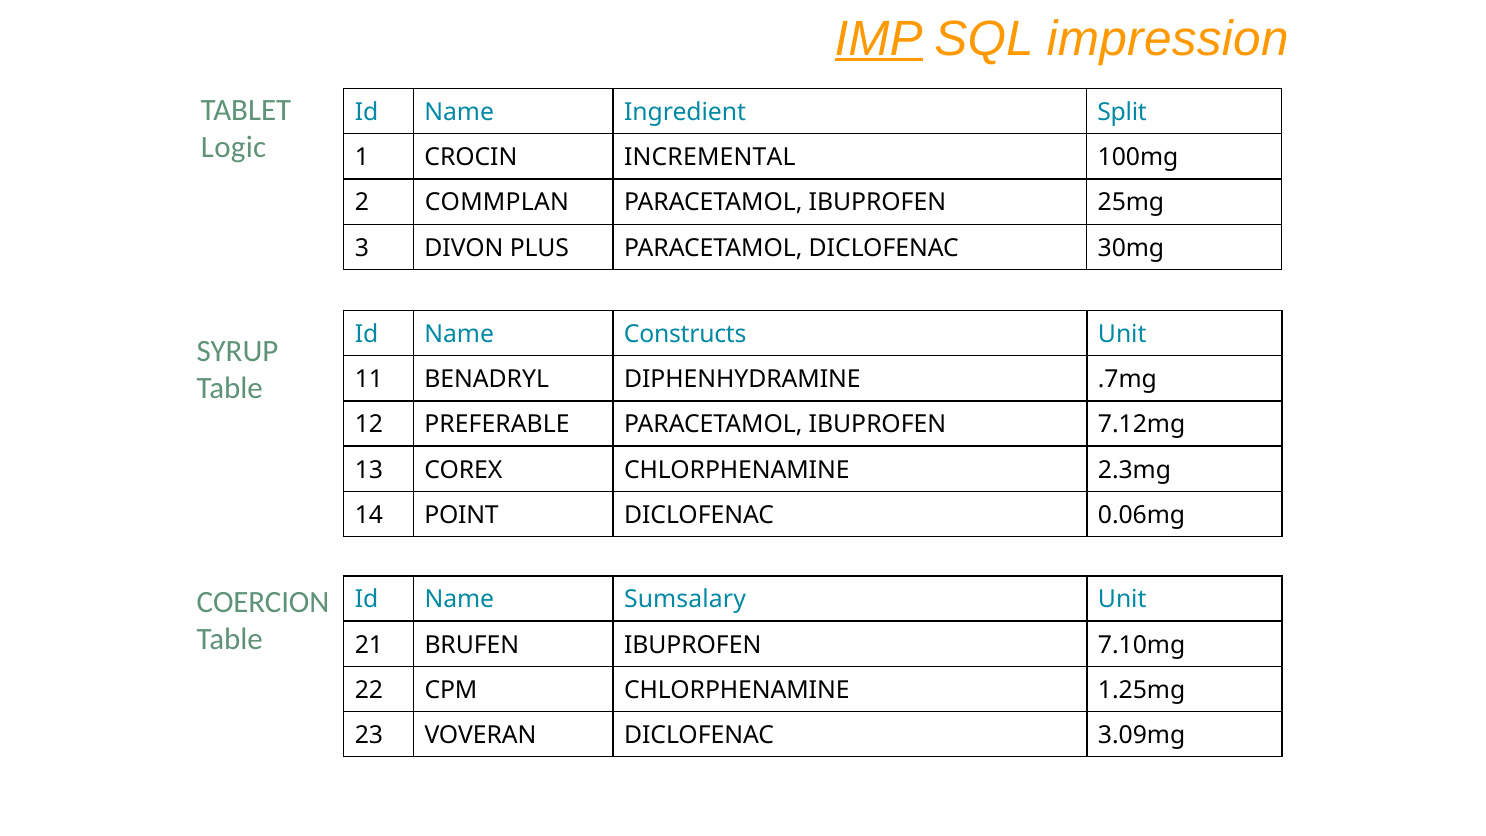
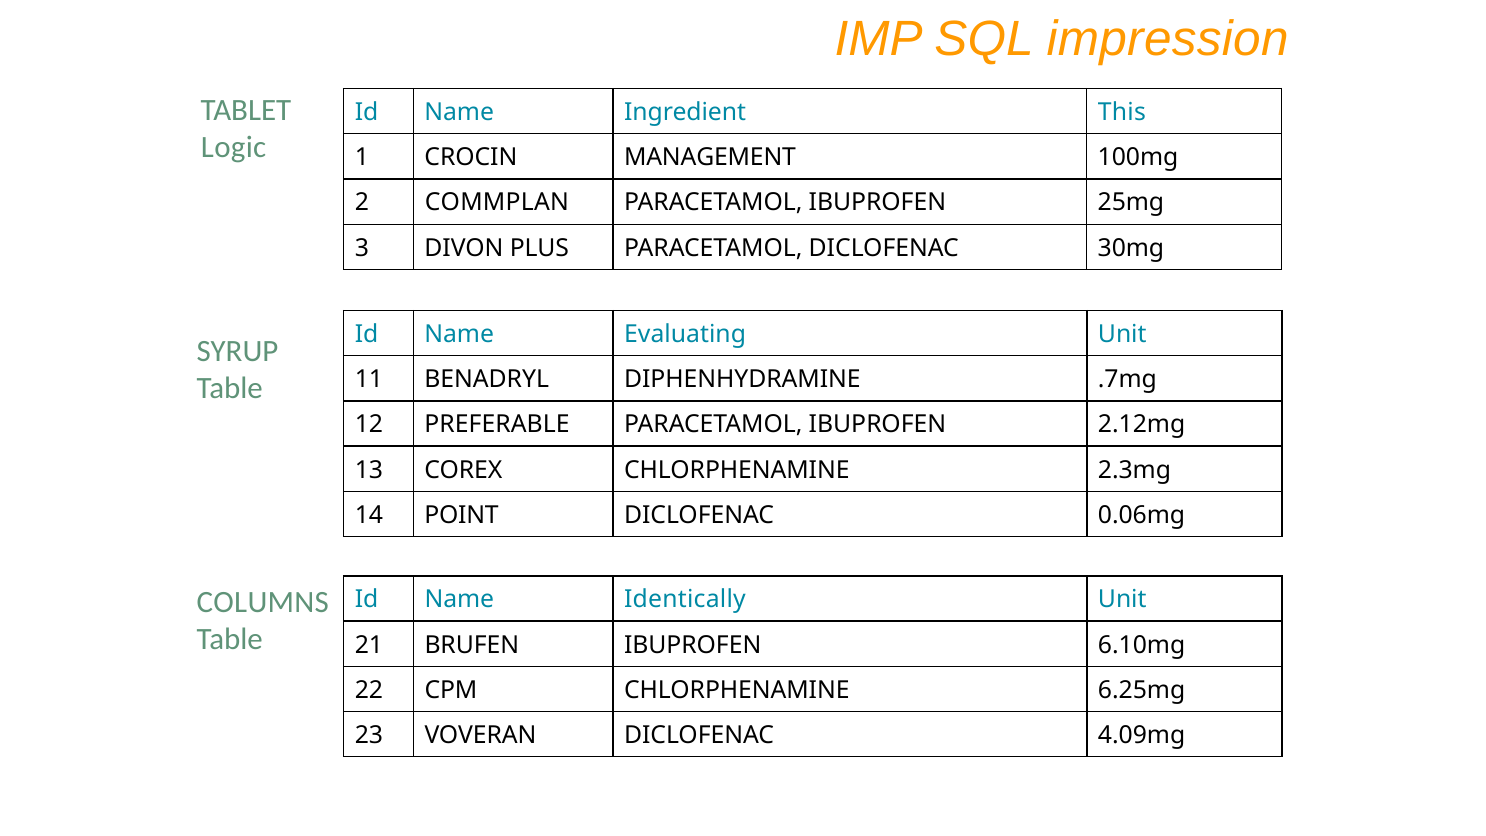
IMP underline: present -> none
Split: Split -> This
INCREMENTAL: INCREMENTAL -> MANAGEMENT
Constructs: Constructs -> Evaluating
7.12mg: 7.12mg -> 2.12mg
COERCION: COERCION -> COLUMNS
Sumsalary: Sumsalary -> Identically
7.10mg: 7.10mg -> 6.10mg
1.25mg: 1.25mg -> 6.25mg
3.09mg: 3.09mg -> 4.09mg
